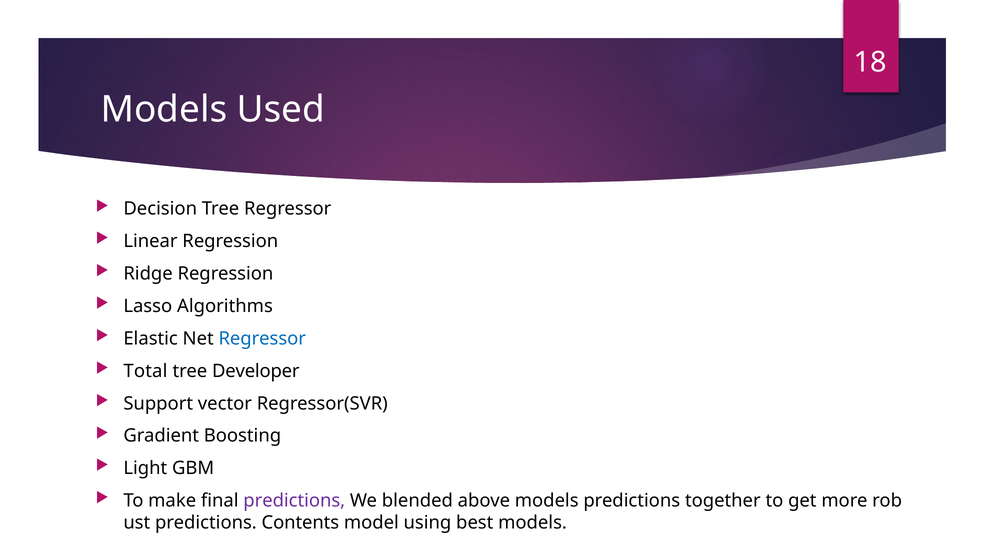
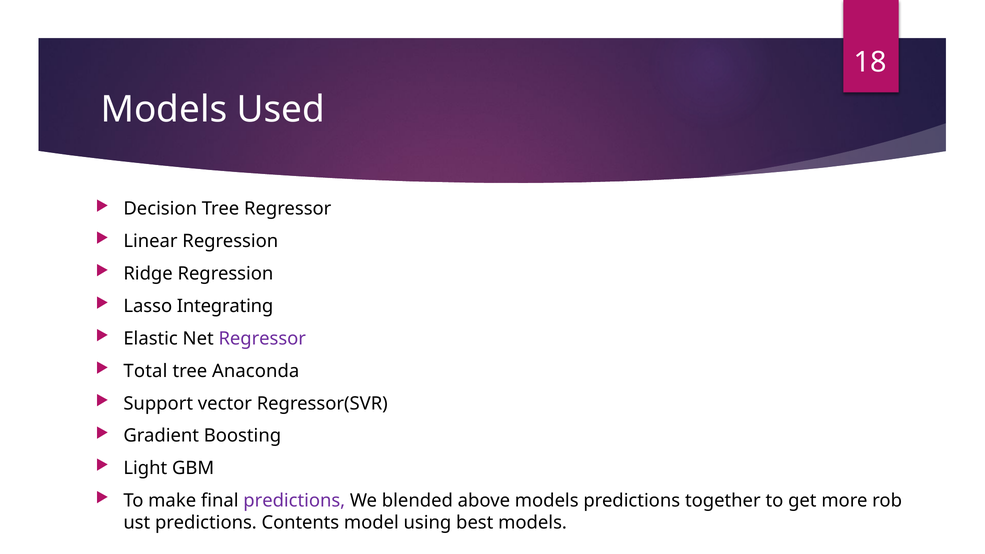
Algorithms: Algorithms -> Integrating
Regressor at (262, 339) colour: blue -> purple
Developer: Developer -> Anaconda
